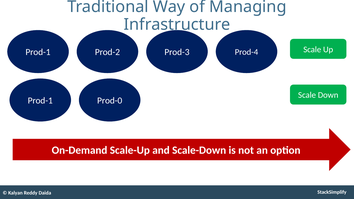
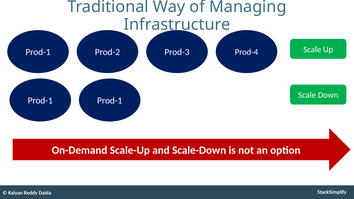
Prod-1 Prod-0: Prod-0 -> Prod-1
